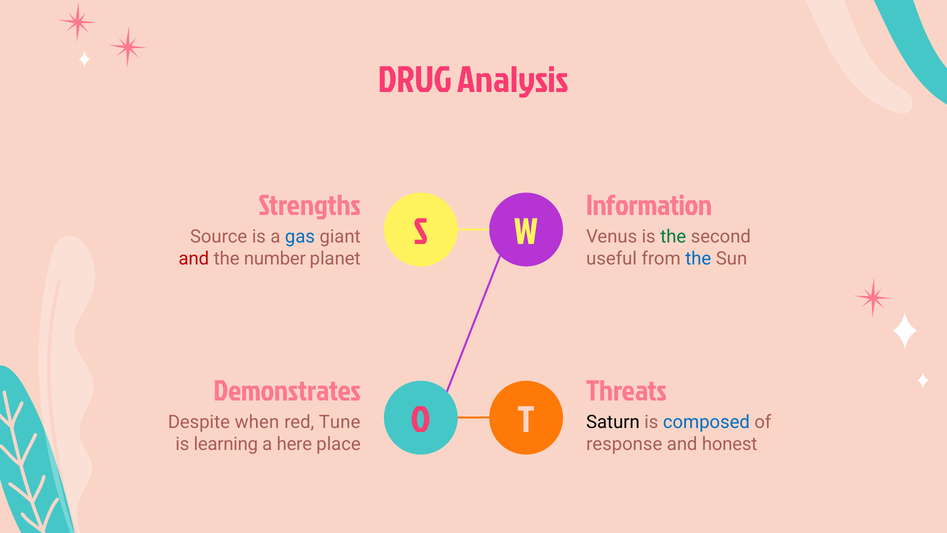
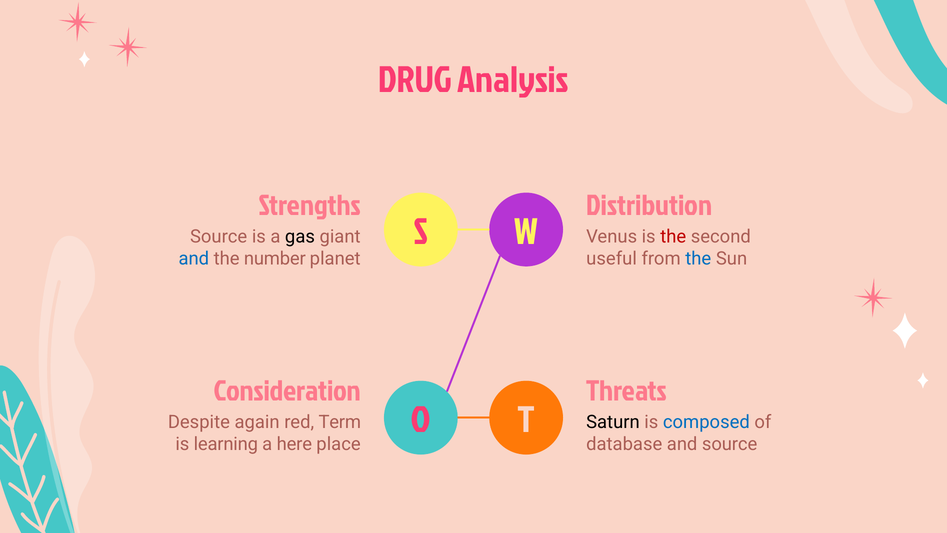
Information: Information -> Distribution
gas colour: blue -> black
the at (673, 236) colour: green -> red
and at (194, 258) colour: red -> blue
Demonstrates: Demonstrates -> Consideration
when: when -> again
Tune: Tune -> Term
response: response -> database
and honest: honest -> source
